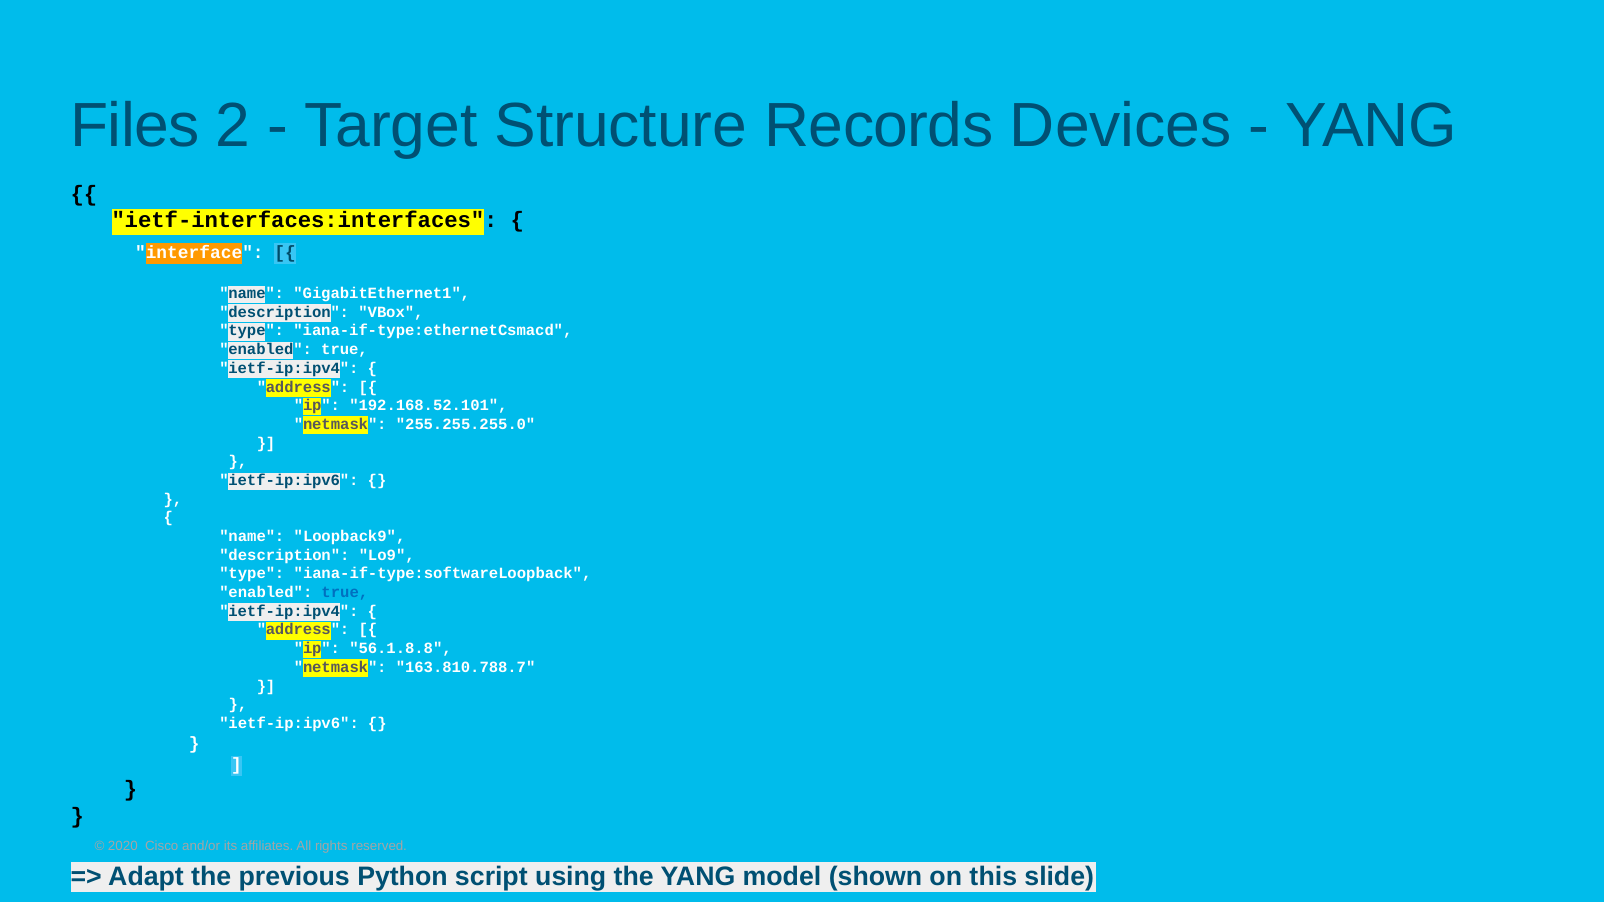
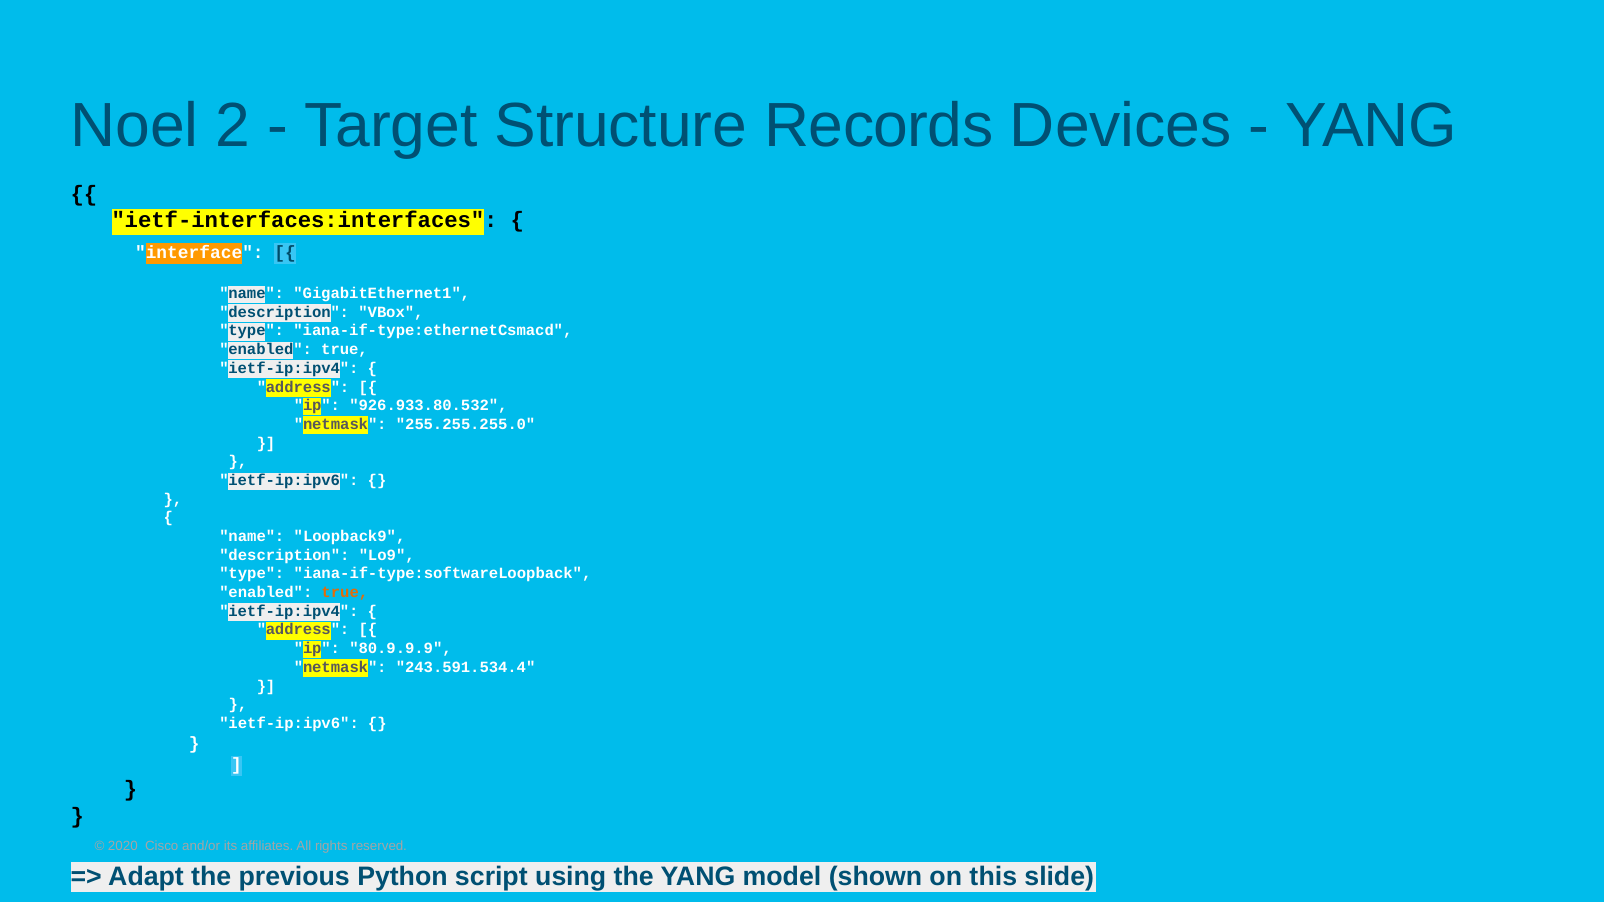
Files: Files -> Noel
192.168.52.101: 192.168.52.101 -> 926.933.80.532
true at (345, 593) colour: blue -> orange
56.1.8.8: 56.1.8.8 -> 80.9.9.9
163.810.788.7: 163.810.788.7 -> 243.591.534.4
